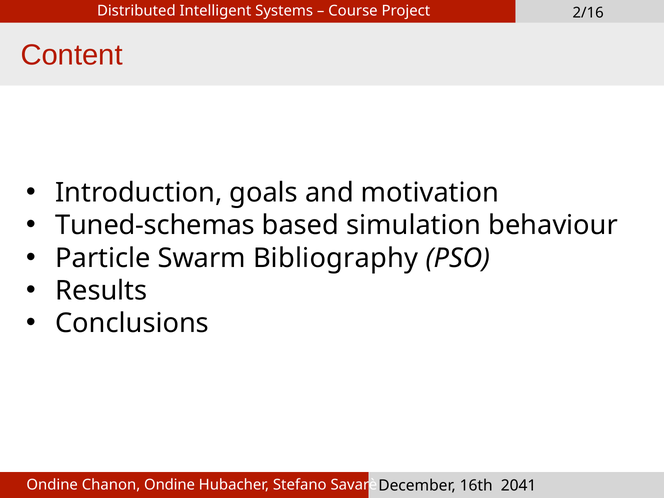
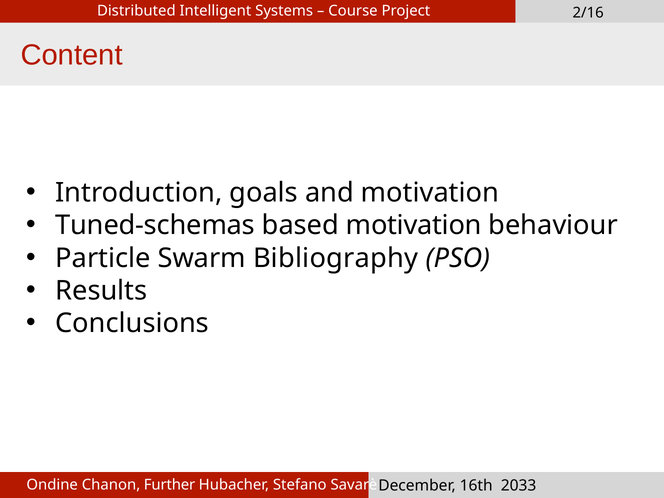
based simulation: simulation -> motivation
Chanon Ondine: Ondine -> Further
2041: 2041 -> 2033
